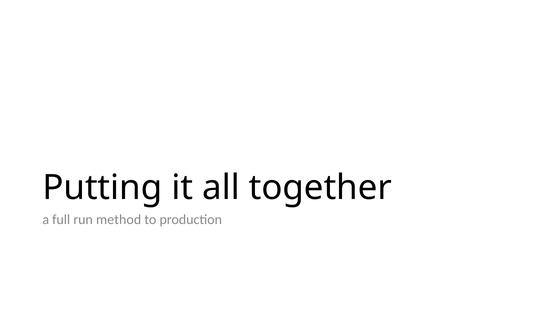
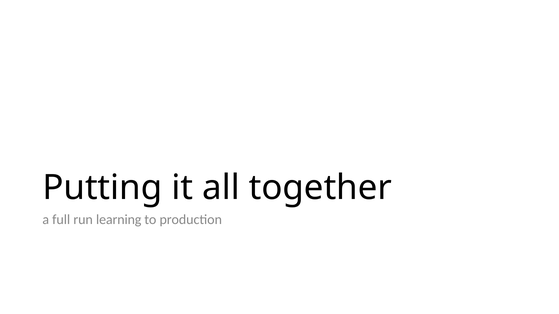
method: method -> learning
